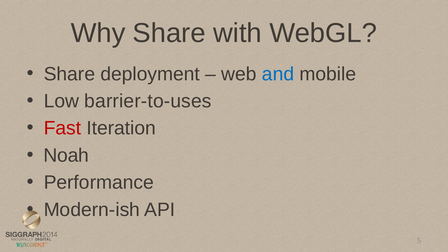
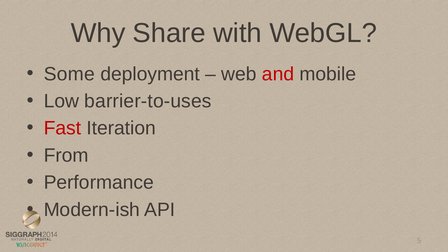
Share at (69, 74): Share -> Some
and colour: blue -> red
Noah: Noah -> From
